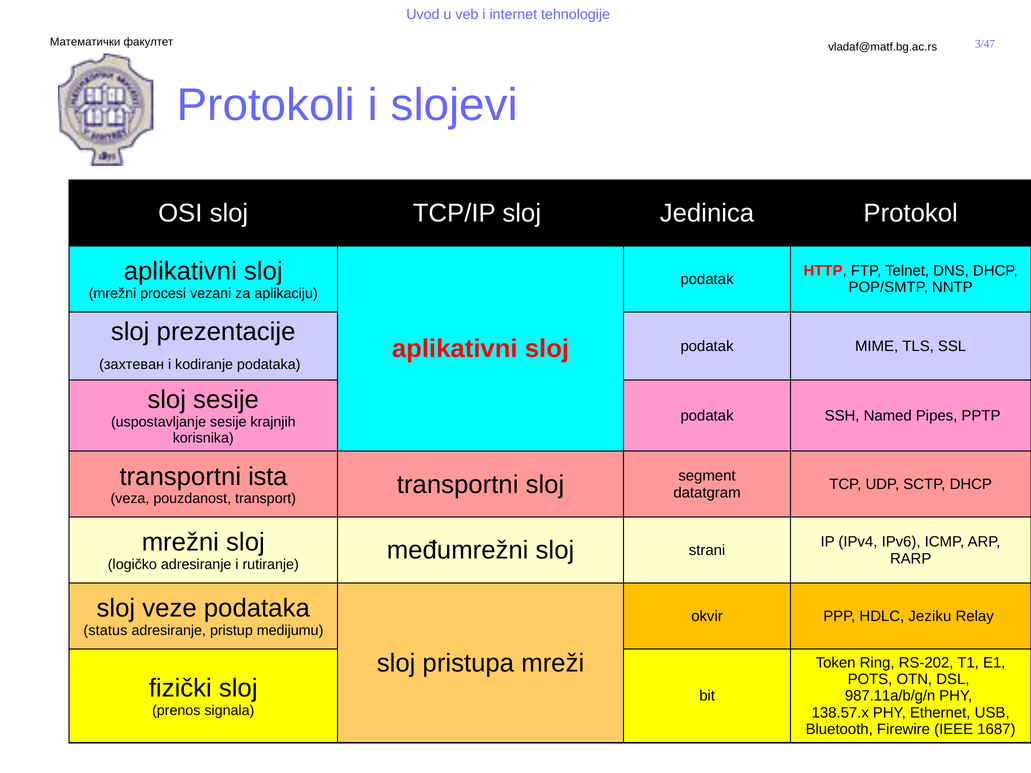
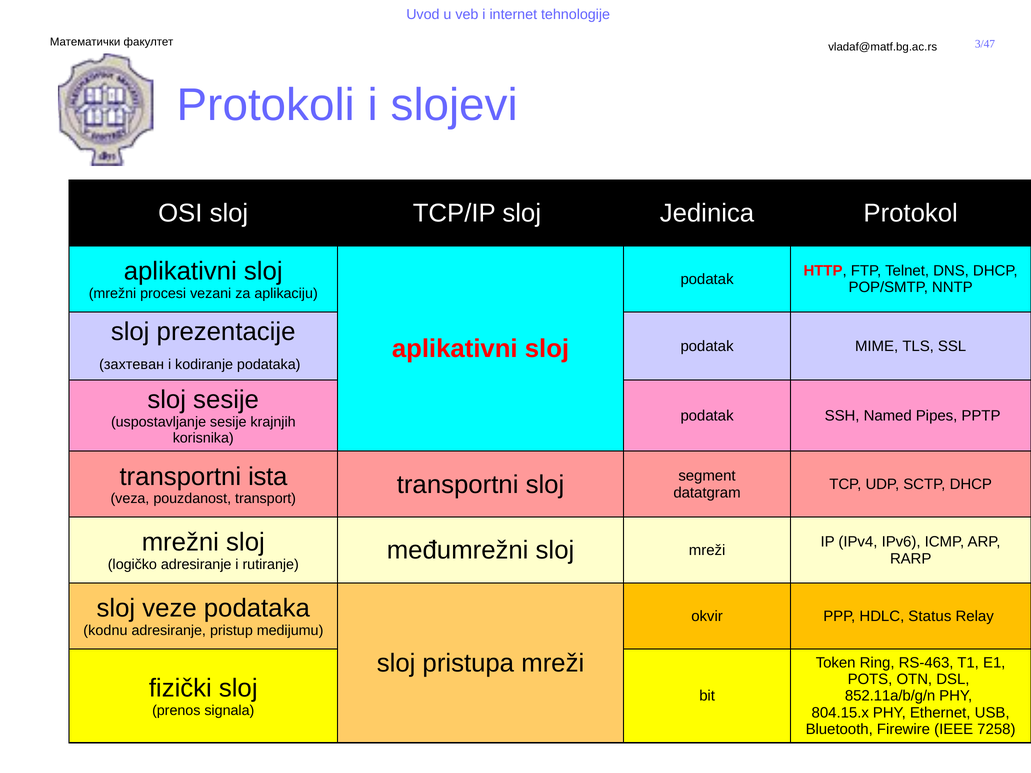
sloj strani: strani -> mreži
Jeziku: Jeziku -> Status
status: status -> kodnu
RS-202: RS-202 -> RS-463
987.11a/b/g/n: 987.11a/b/g/n -> 852.11a/b/g/n
138.57.x: 138.57.x -> 804.15.x
1687: 1687 -> 7258
